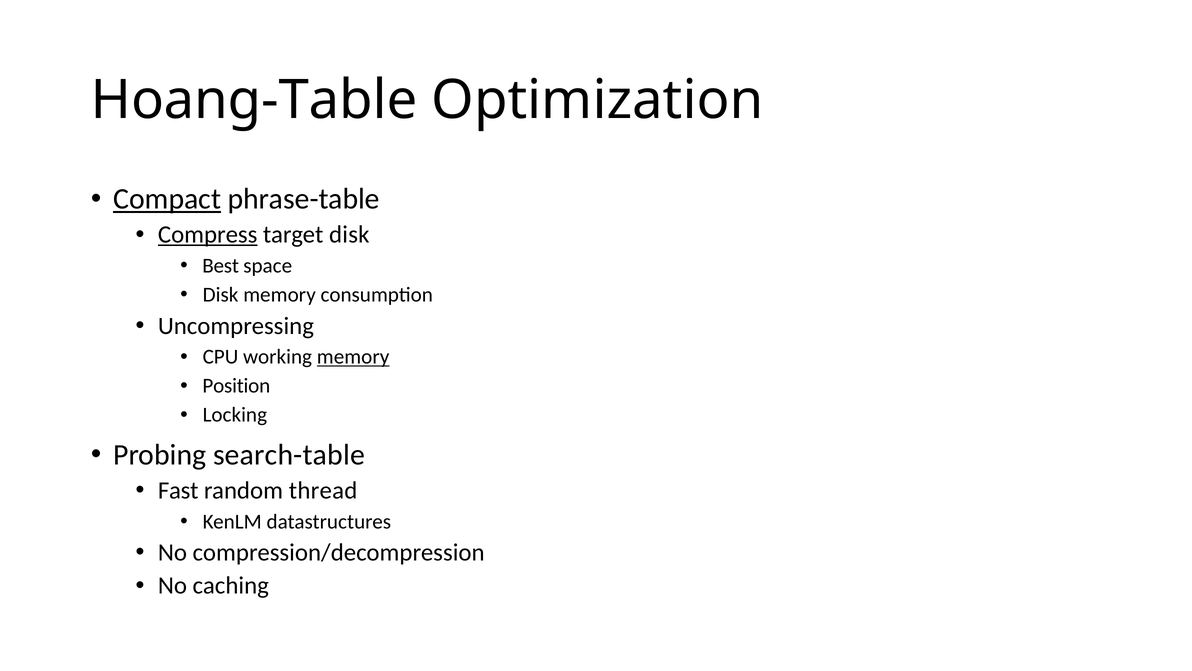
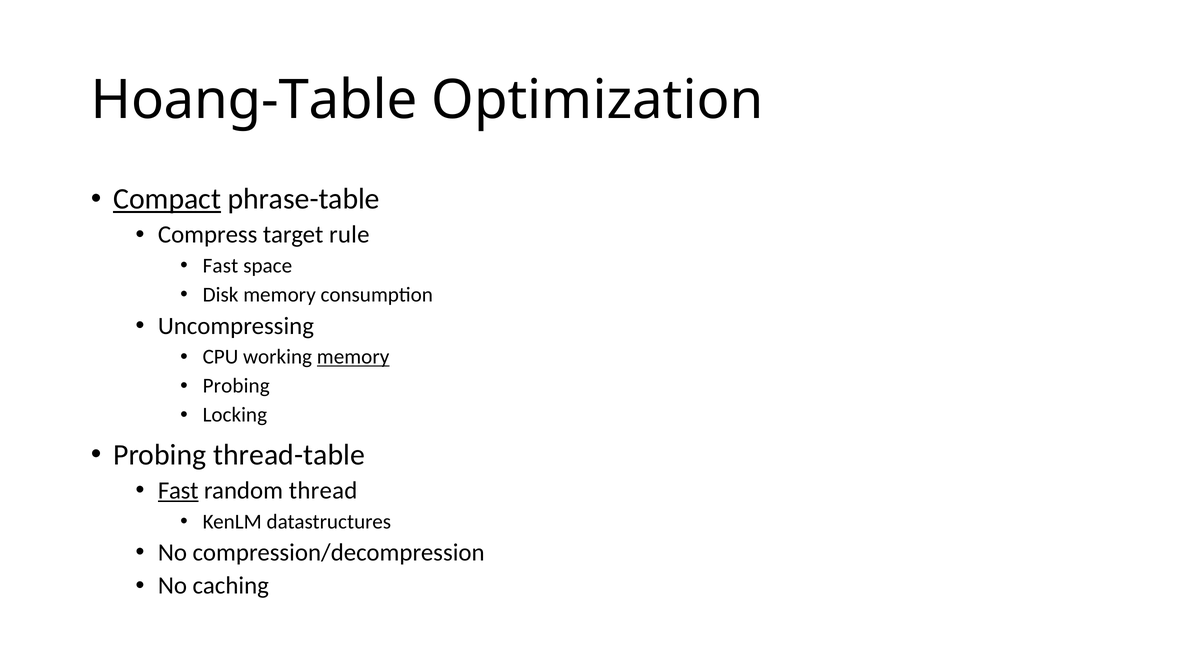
Compress underline: present -> none
target disk: disk -> rule
Best at (221, 266): Best -> Fast
Position at (236, 386): Position -> Probing
search-table: search-table -> thread-table
Fast at (178, 490) underline: none -> present
